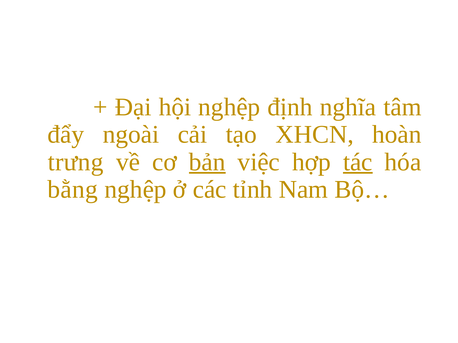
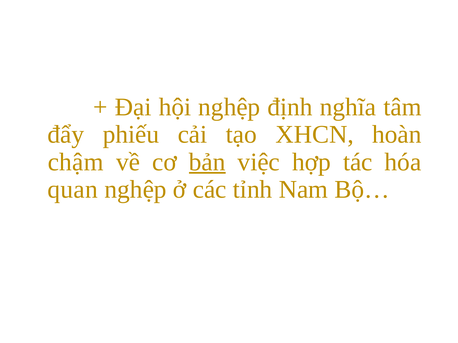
ngoài: ngoài -> phiếu
trưng: trưng -> chậm
tác underline: present -> none
bằng: bằng -> quan
